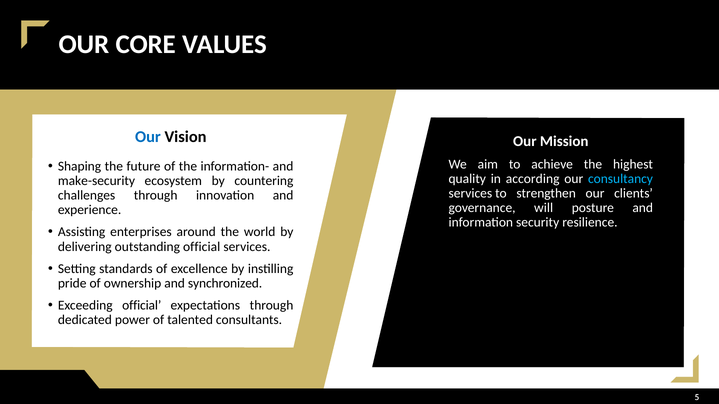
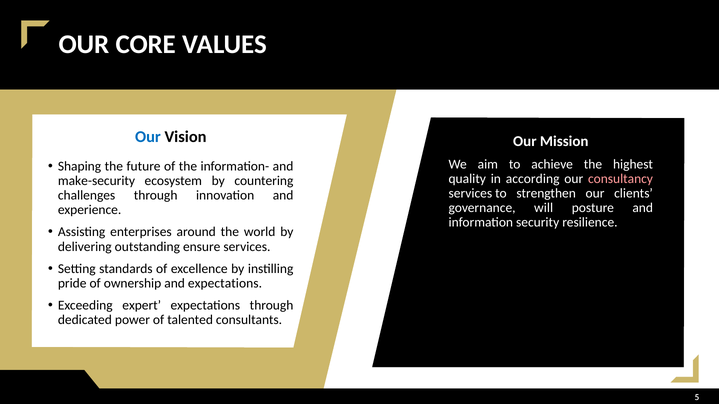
consultancy colour: light blue -> pink
outstanding official: official -> ensure
and synchronized: synchronized -> expectations
Exceeding official: official -> expert
